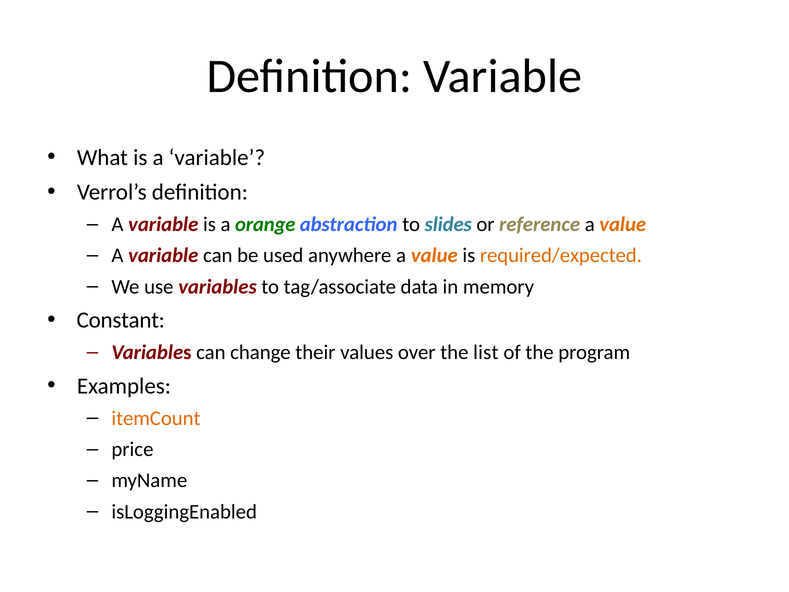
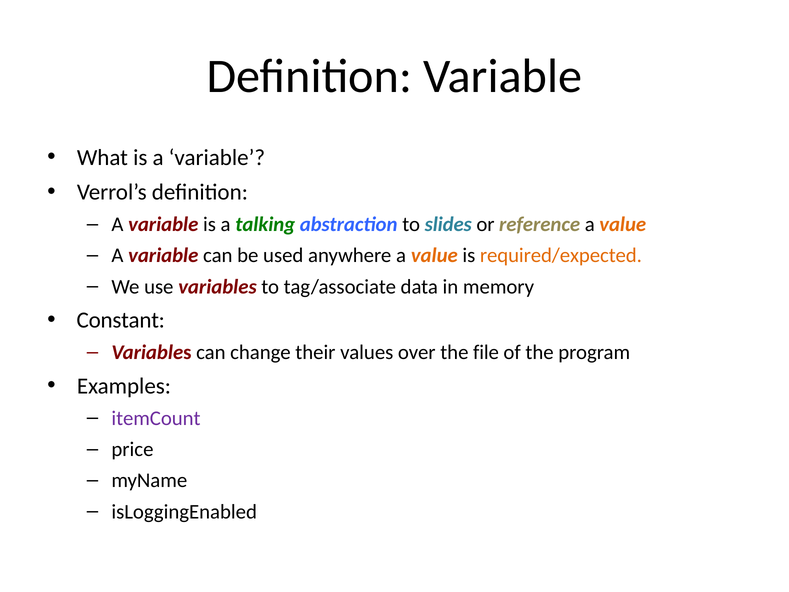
orange: orange -> talking
list: list -> file
itemCount colour: orange -> purple
